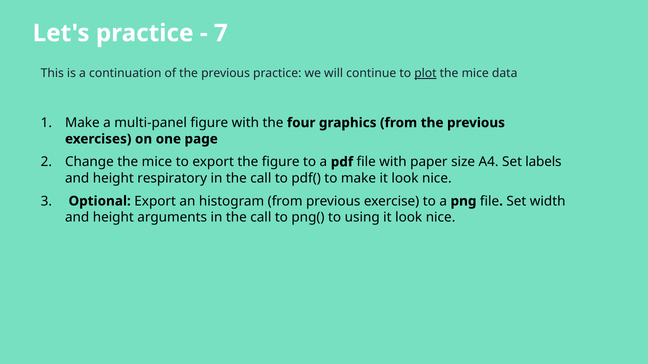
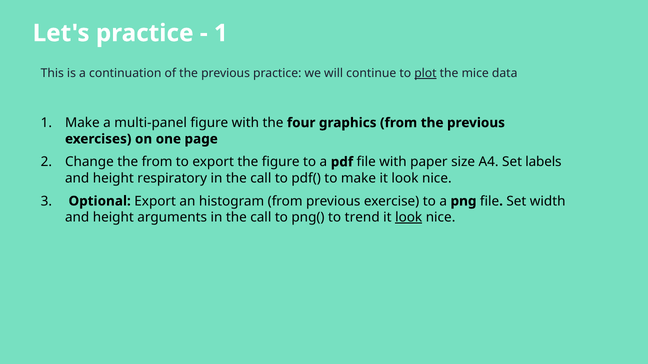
7 at (221, 33): 7 -> 1
Change the mice: mice -> from
using: using -> trend
look at (409, 218) underline: none -> present
